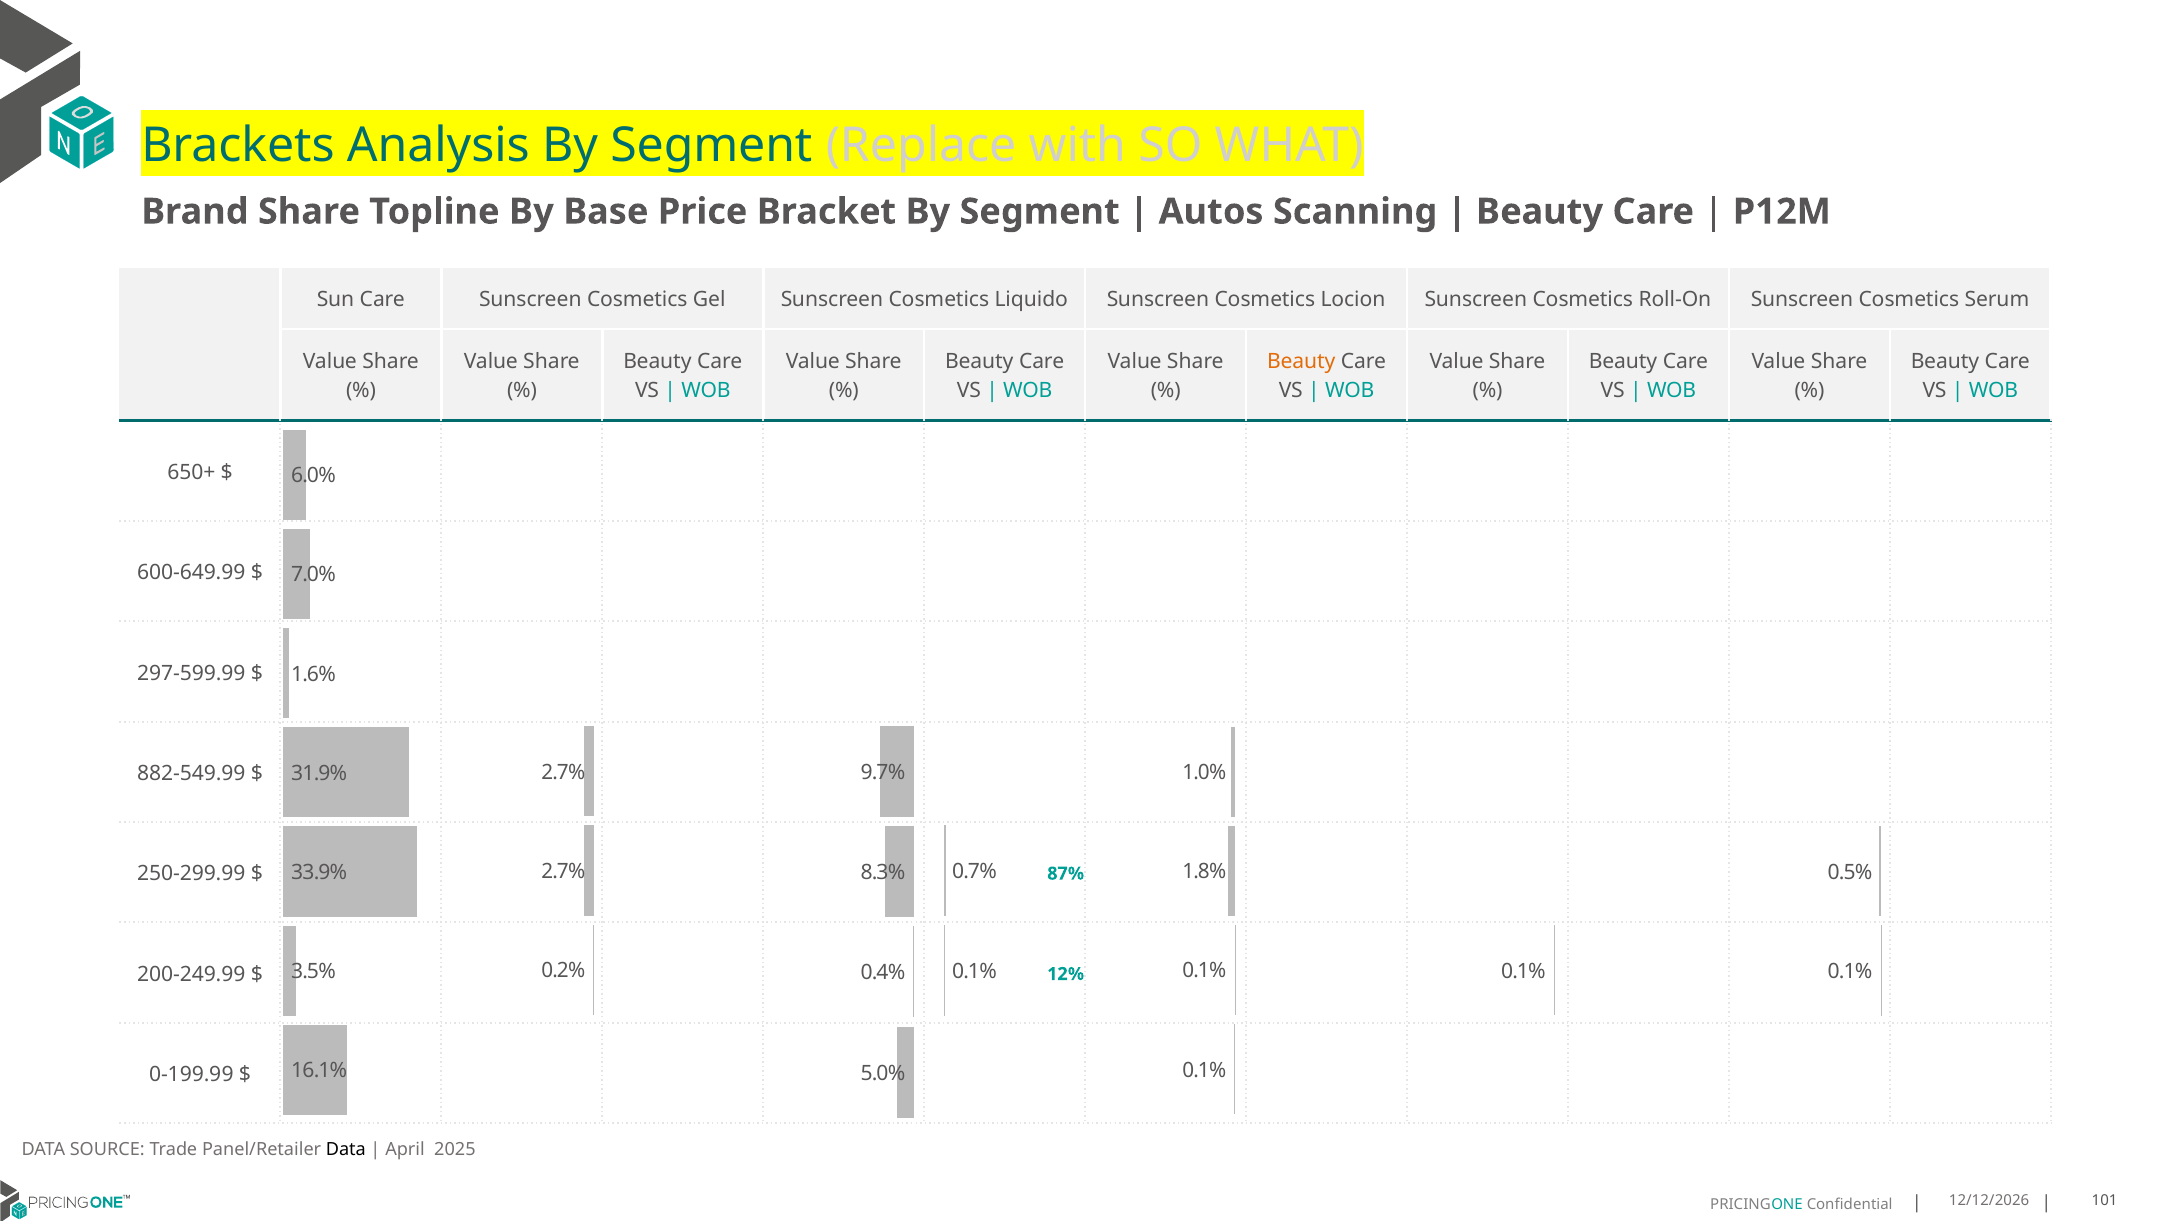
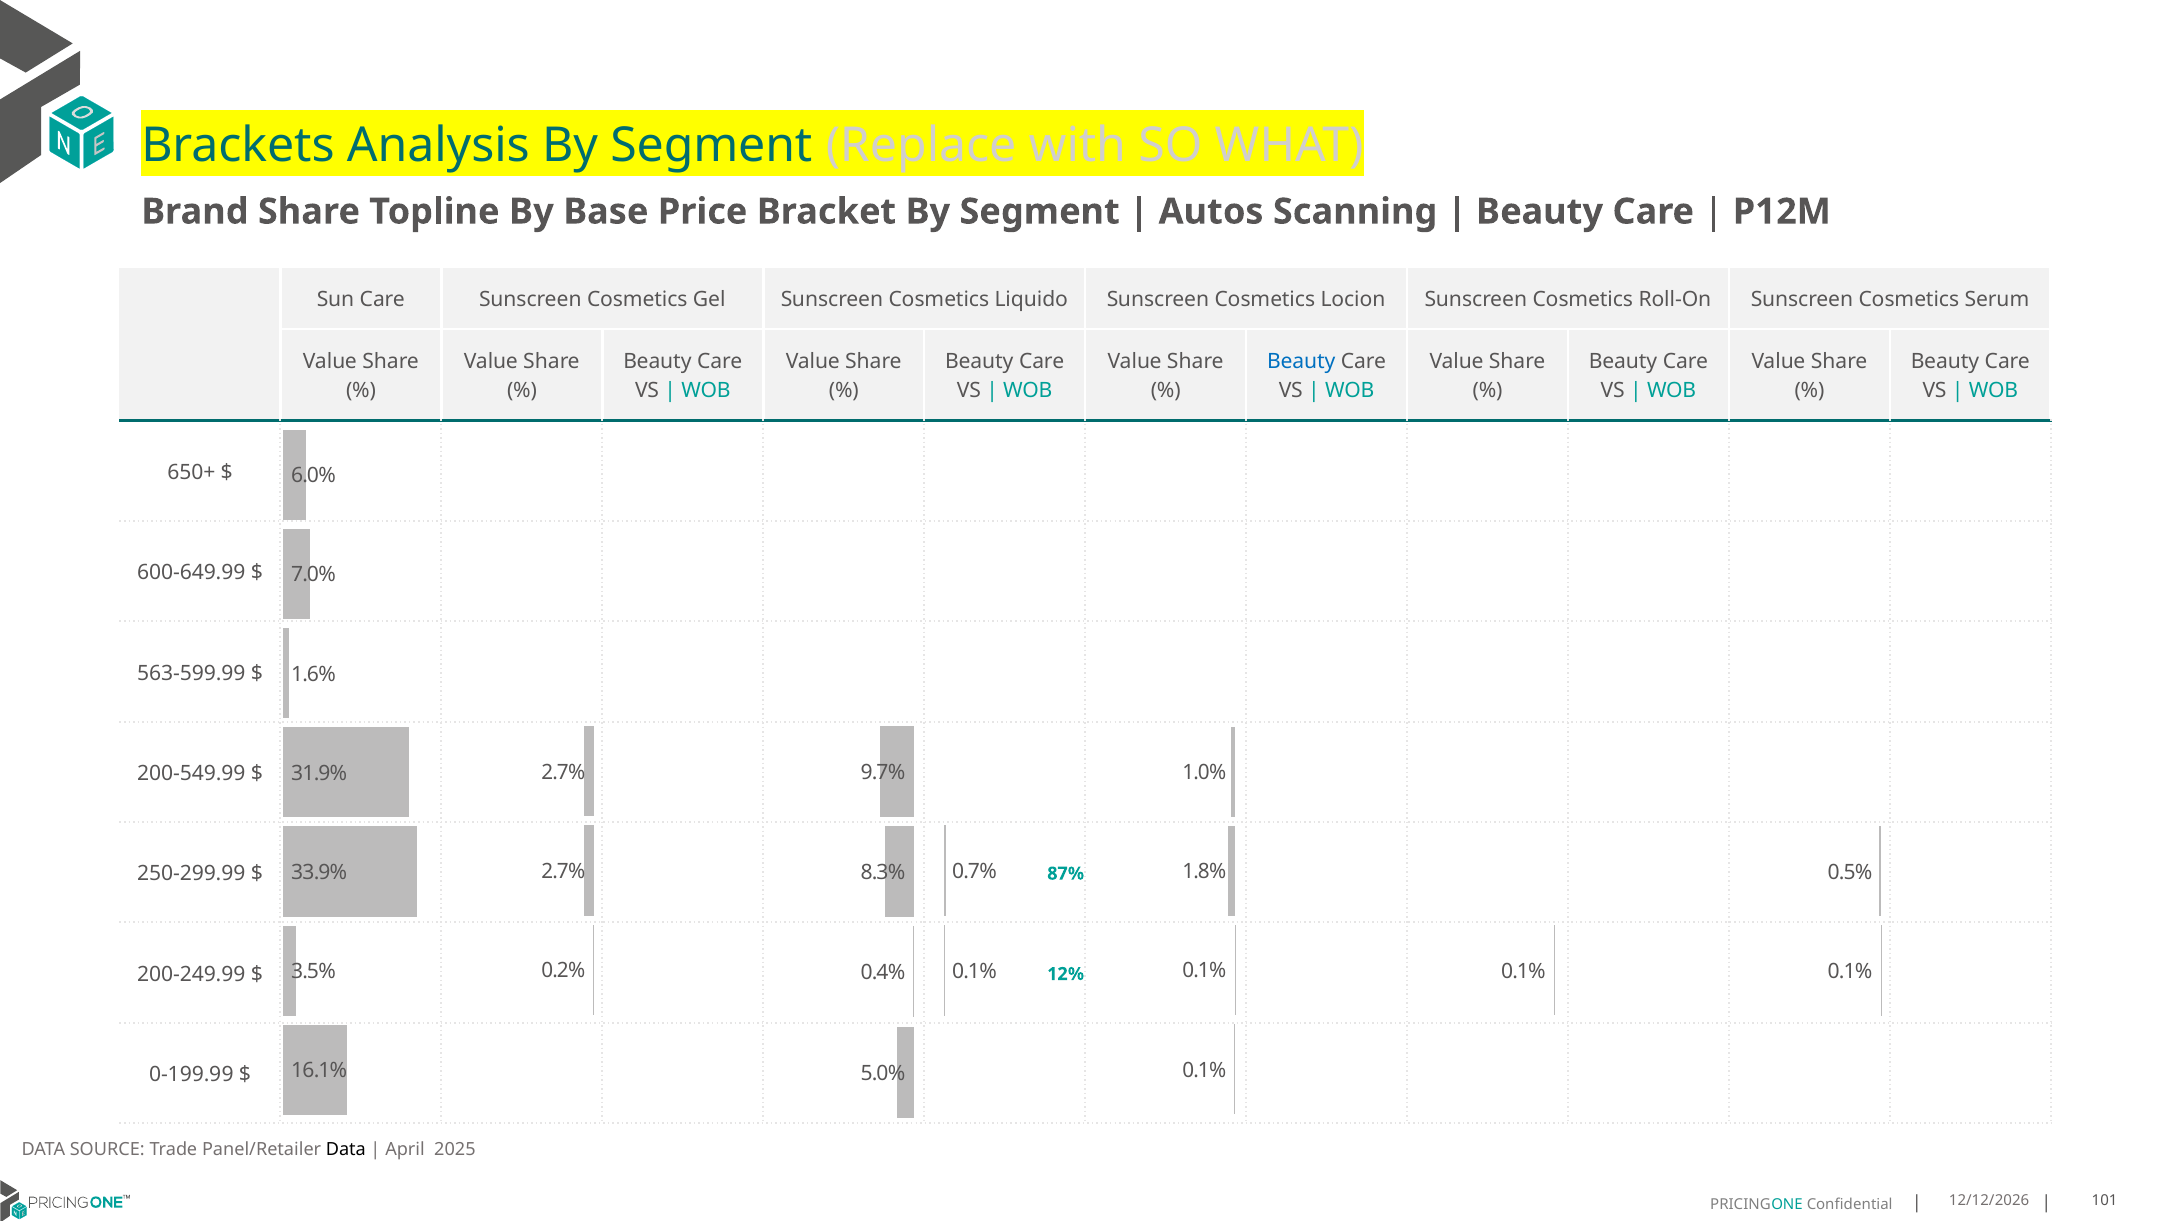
Beauty at (1301, 362) colour: orange -> blue
297-599.99: 297-599.99 -> 563-599.99
882-549.99: 882-549.99 -> 200-549.99
